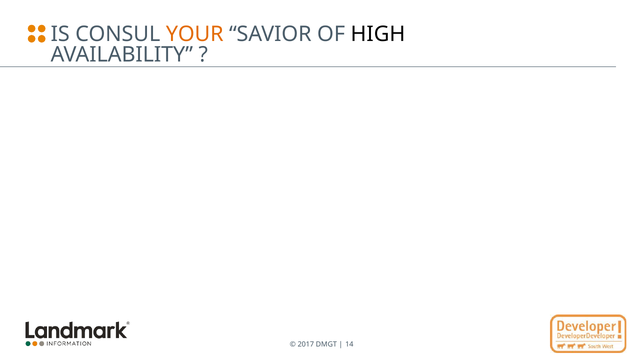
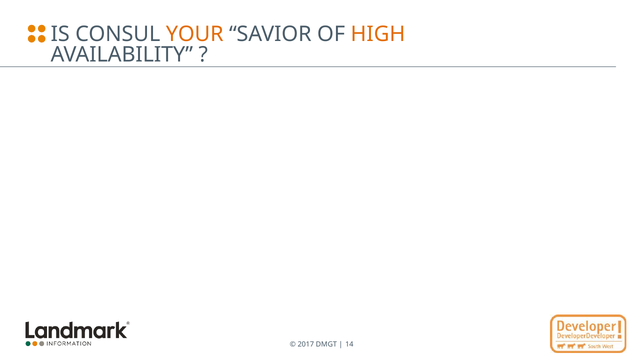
HIGH colour: black -> orange
